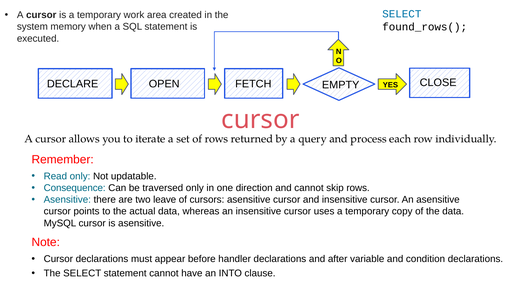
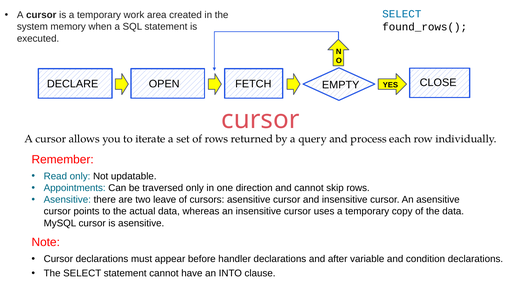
Consequence: Consequence -> Appointments
